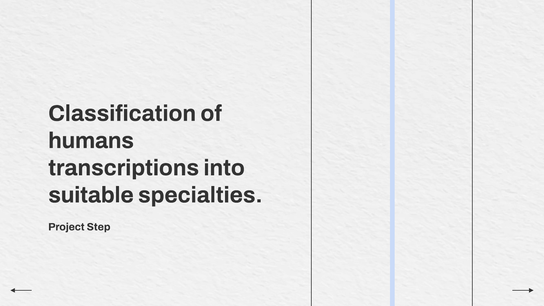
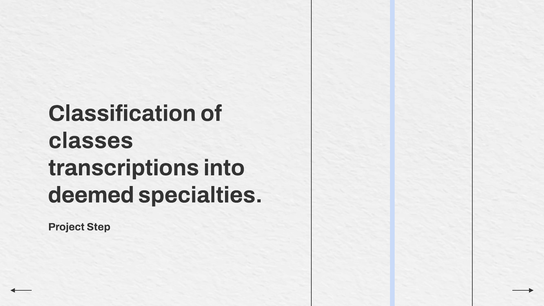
humans: humans -> classes
suitable: suitable -> deemed
